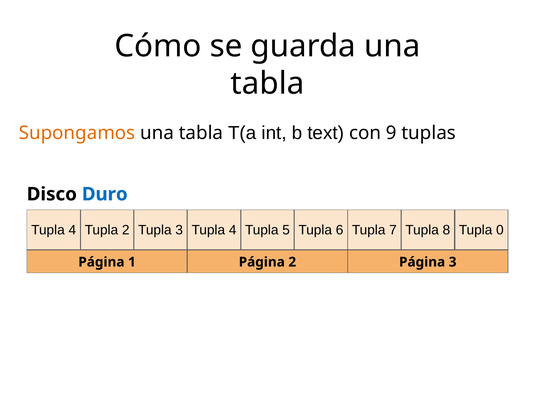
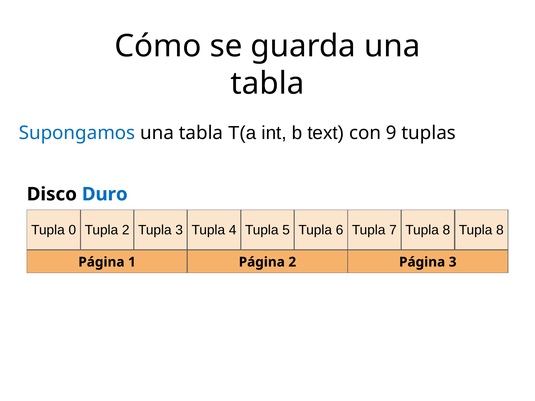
Supongamos colour: orange -> blue
4 at (72, 230): 4 -> 0
8 Tupla 0: 0 -> 8
